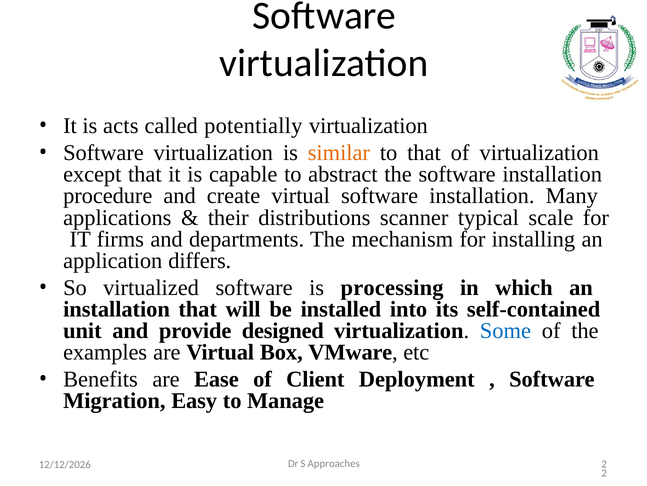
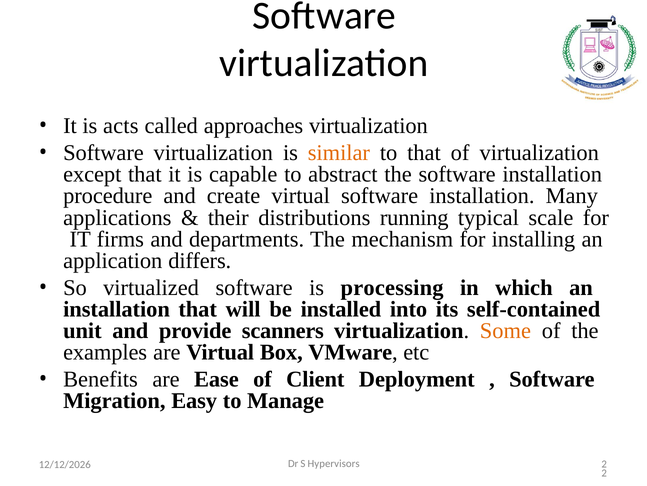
potentially: potentially -> approaches
scanner: scanner -> running
designed: designed -> scanners
Some colour: blue -> orange
Approaches: Approaches -> Hypervisors
